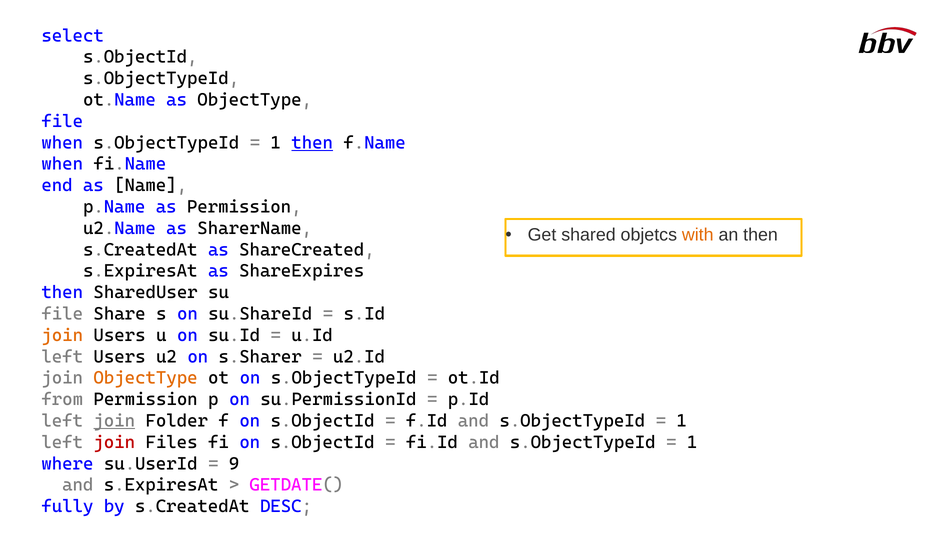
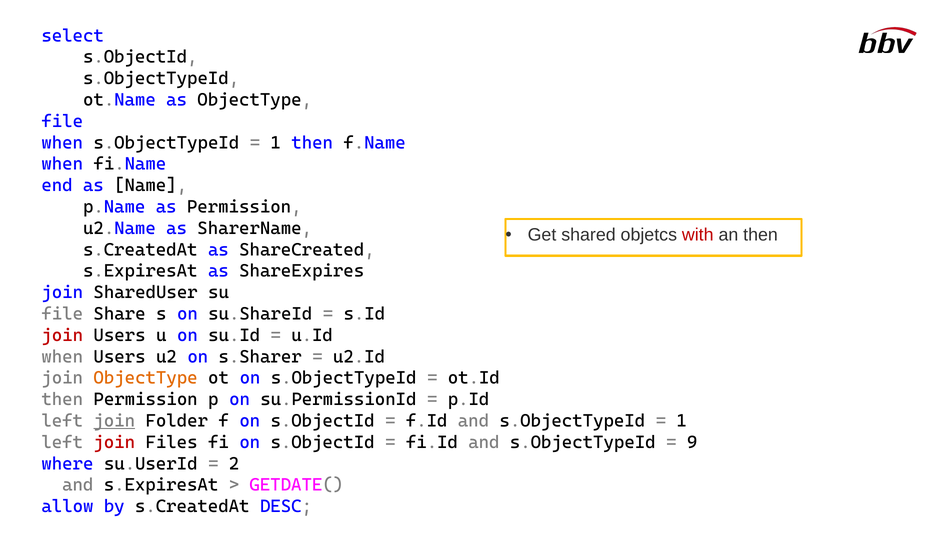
then at (312, 143) underline: present -> none
with colour: orange -> red
then at (62, 292): then -> join
join at (62, 335) colour: orange -> red
left at (62, 356): left -> when
from at (62, 399): from -> then
1 at (692, 442): 1 -> 9
9: 9 -> 2
fully: fully -> allow
